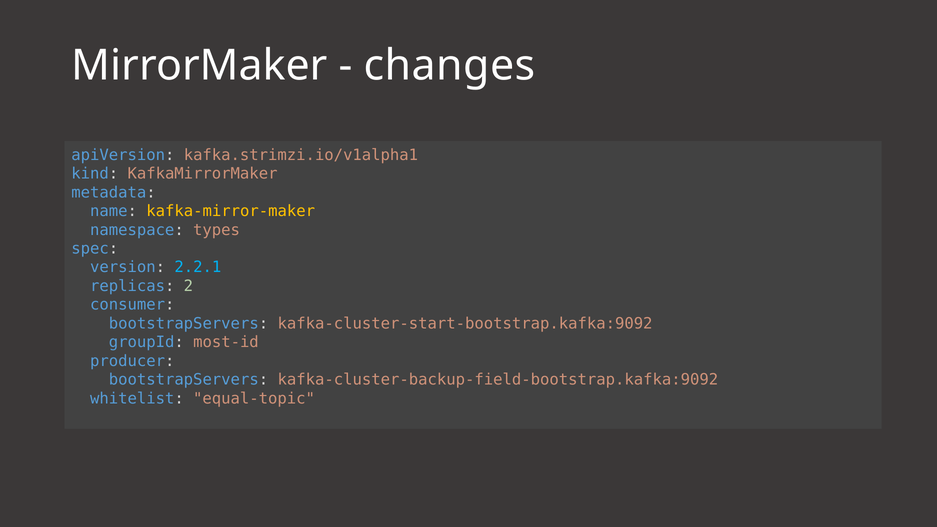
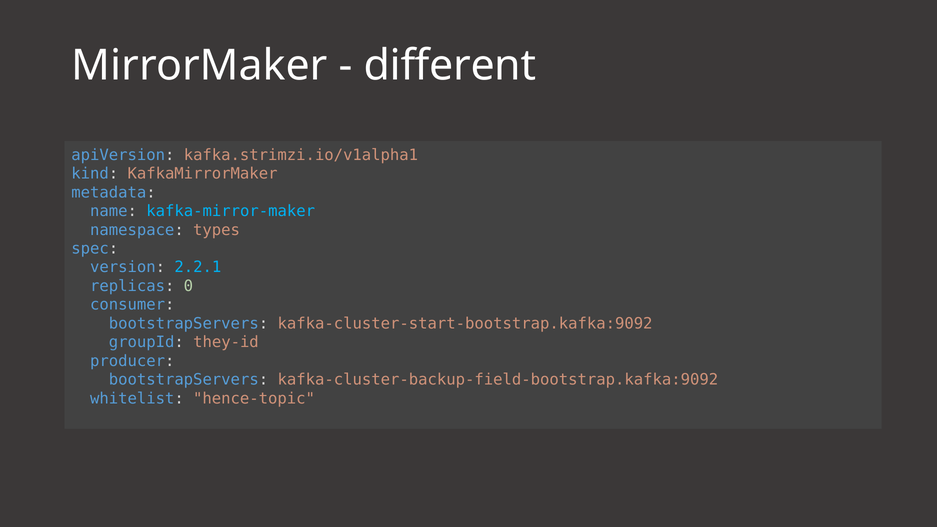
changes: changes -> different
kafka-mirror-maker colour: yellow -> light blue
2: 2 -> 0
most-id: most-id -> they-id
equal-topic: equal-topic -> hence-topic
